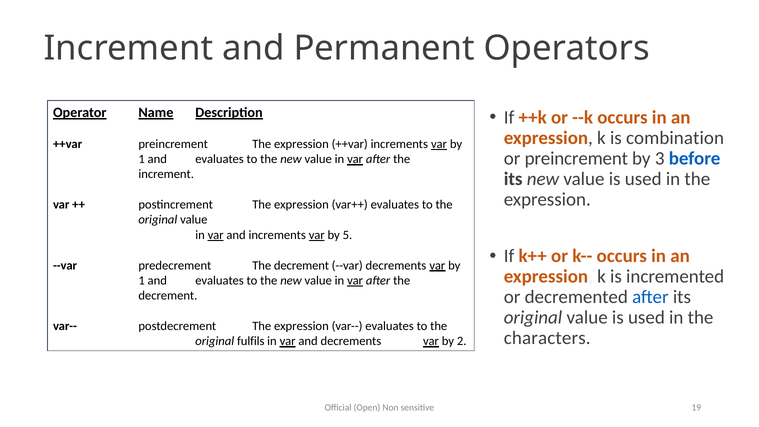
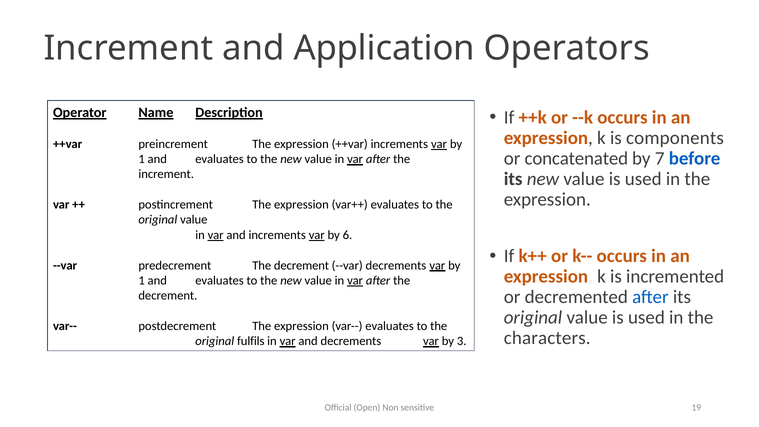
Permanent: Permanent -> Application
combination: combination -> components
or preincrement: preincrement -> concatenated
3: 3 -> 7
5: 5 -> 6
2: 2 -> 3
